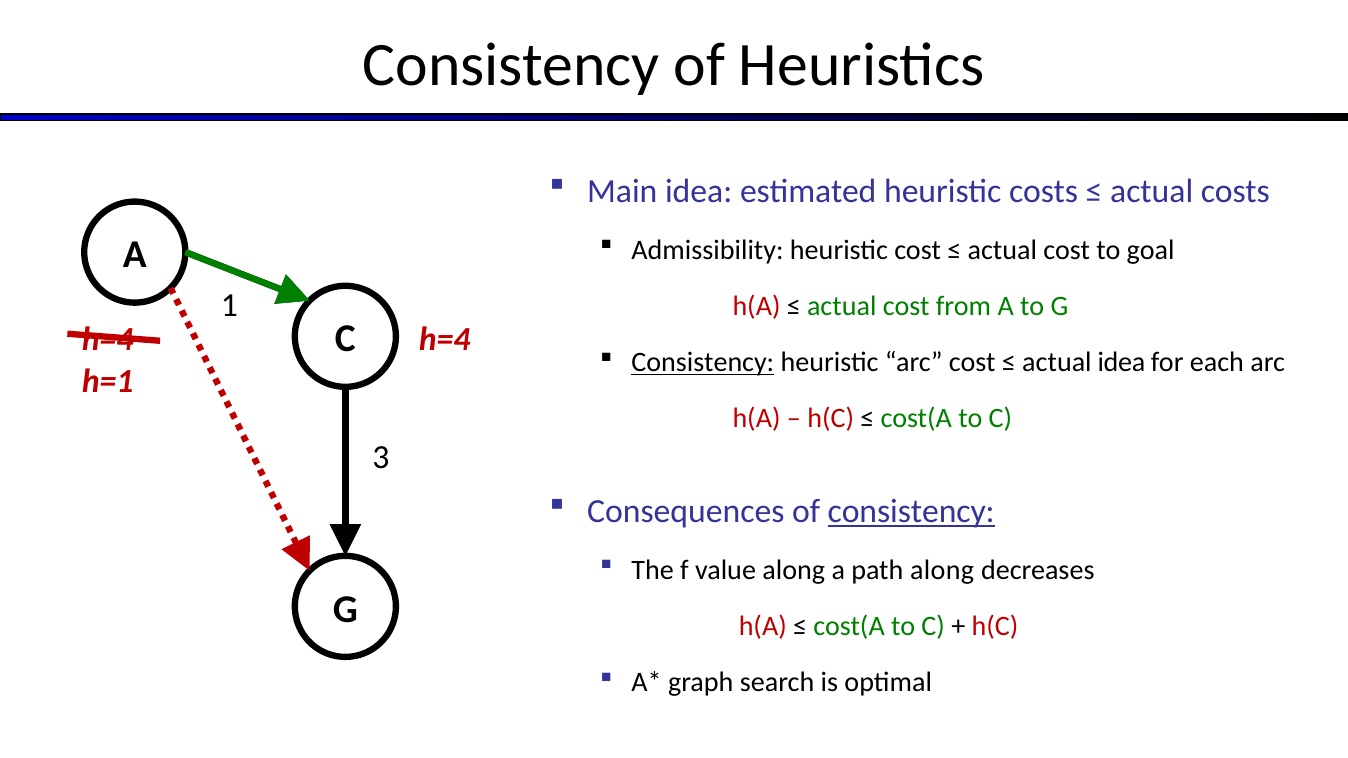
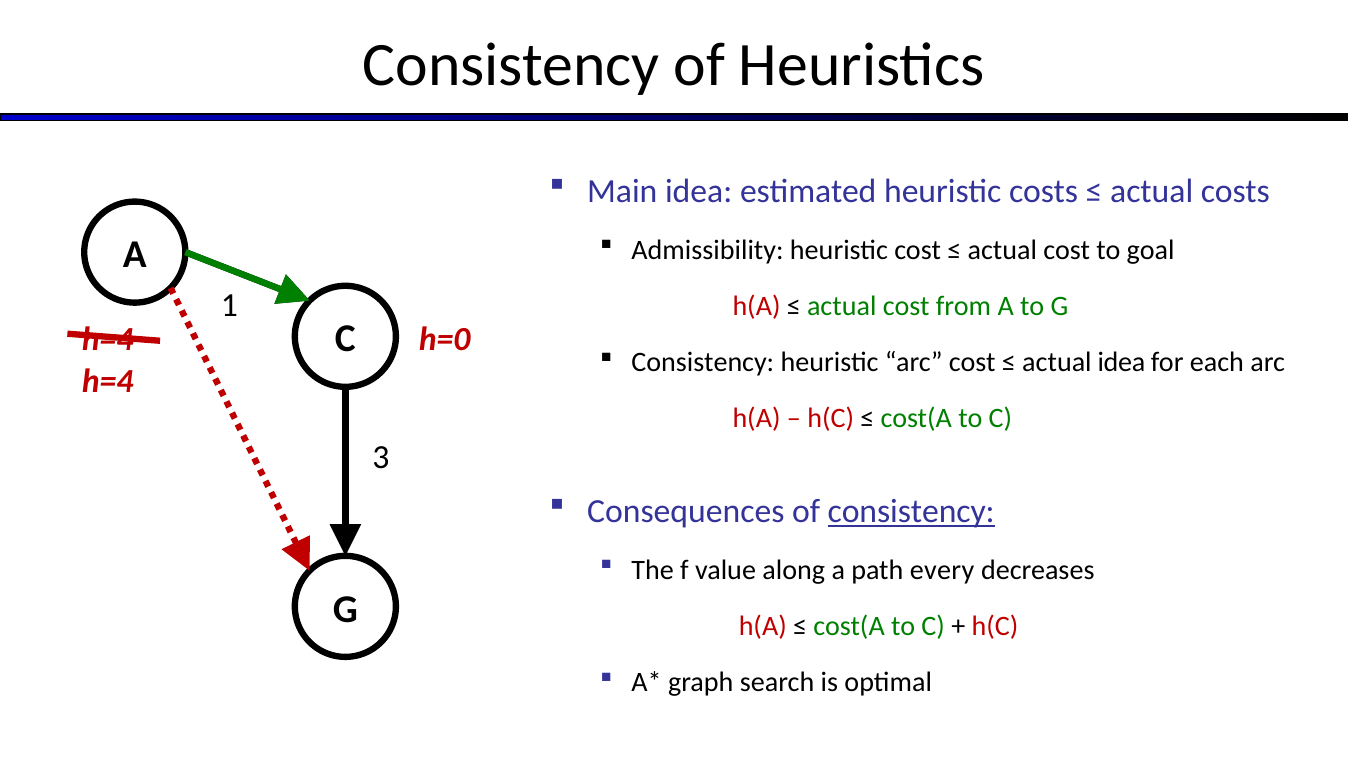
h=4 at (445, 339): h=4 -> h=0
Consistency at (703, 363) underline: present -> none
h=1 at (108, 381): h=1 -> h=4
path along: along -> every
